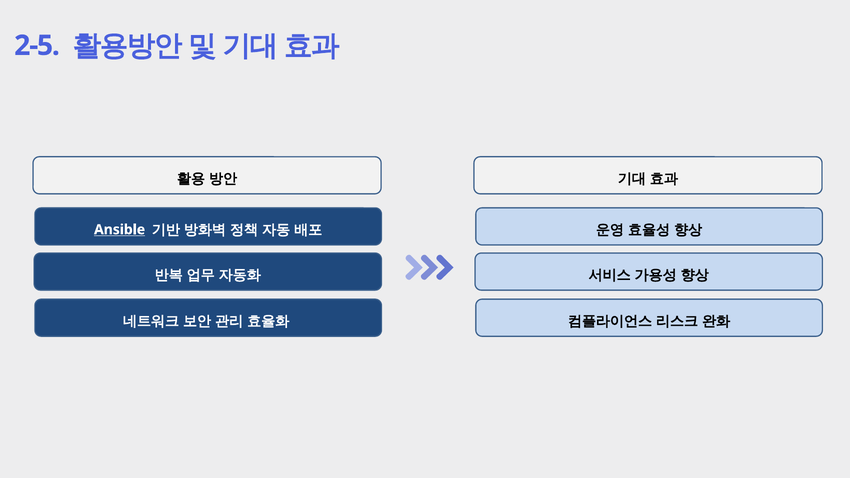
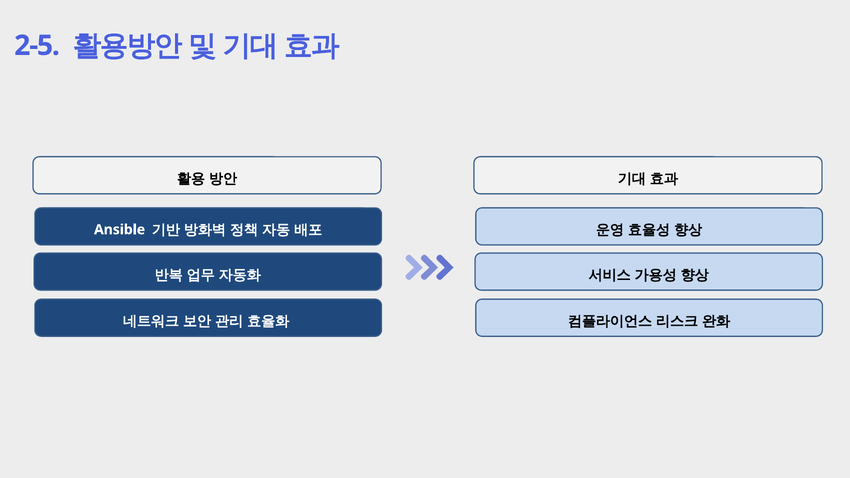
Ansible underline: present -> none
